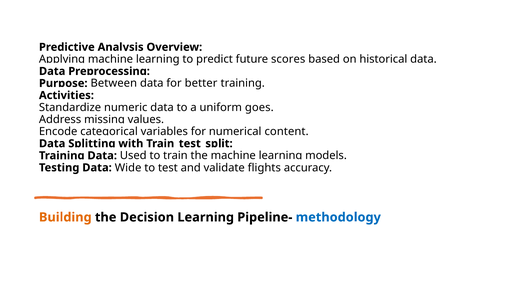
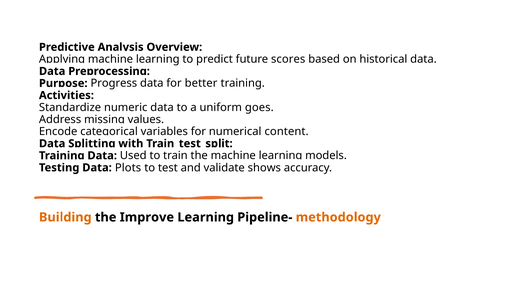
Between: Between -> Progress
Wide: Wide -> Plots
flights: flights -> shows
Decision: Decision -> Improve
methodology colour: blue -> orange
